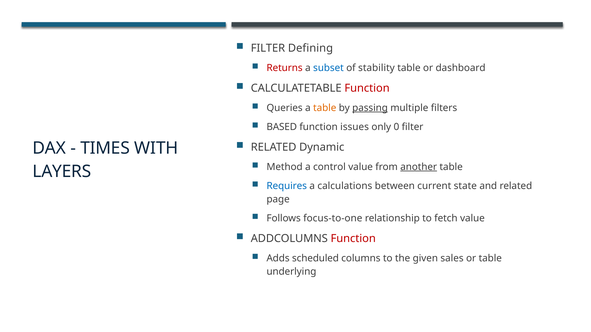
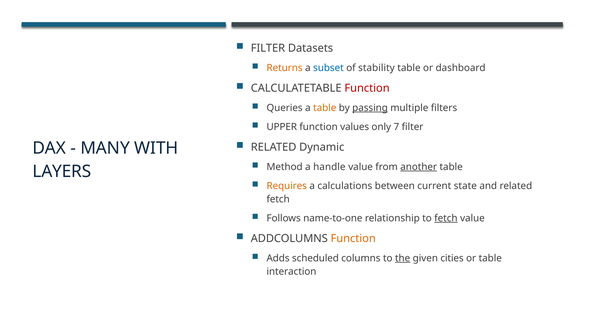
Defining: Defining -> Datasets
Returns colour: red -> orange
BASED: BASED -> UPPER
issues: issues -> values
0: 0 -> 7
TIMES: TIMES -> MANY
control: control -> handle
Requires colour: blue -> orange
page at (278, 199): page -> fetch
focus-to-one: focus-to-one -> name-to-one
fetch at (446, 218) underline: none -> present
Function at (353, 239) colour: red -> orange
the underline: none -> present
sales: sales -> cities
underlying: underlying -> interaction
